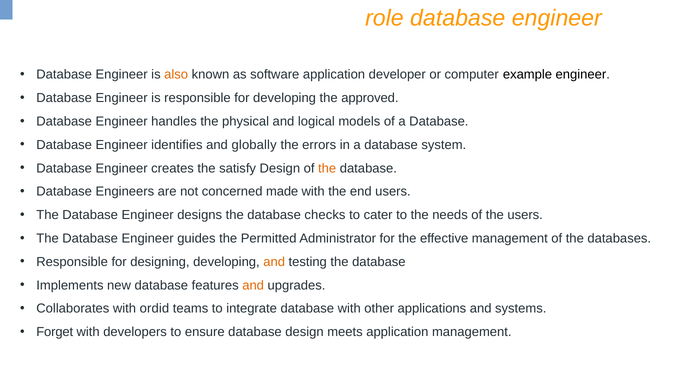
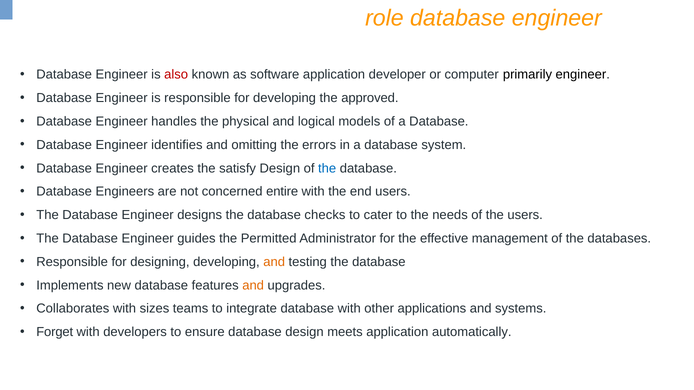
also colour: orange -> red
example: example -> primarily
globally: globally -> omitting
the at (327, 168) colour: orange -> blue
made: made -> entire
ordid: ordid -> sizes
application management: management -> automatically
